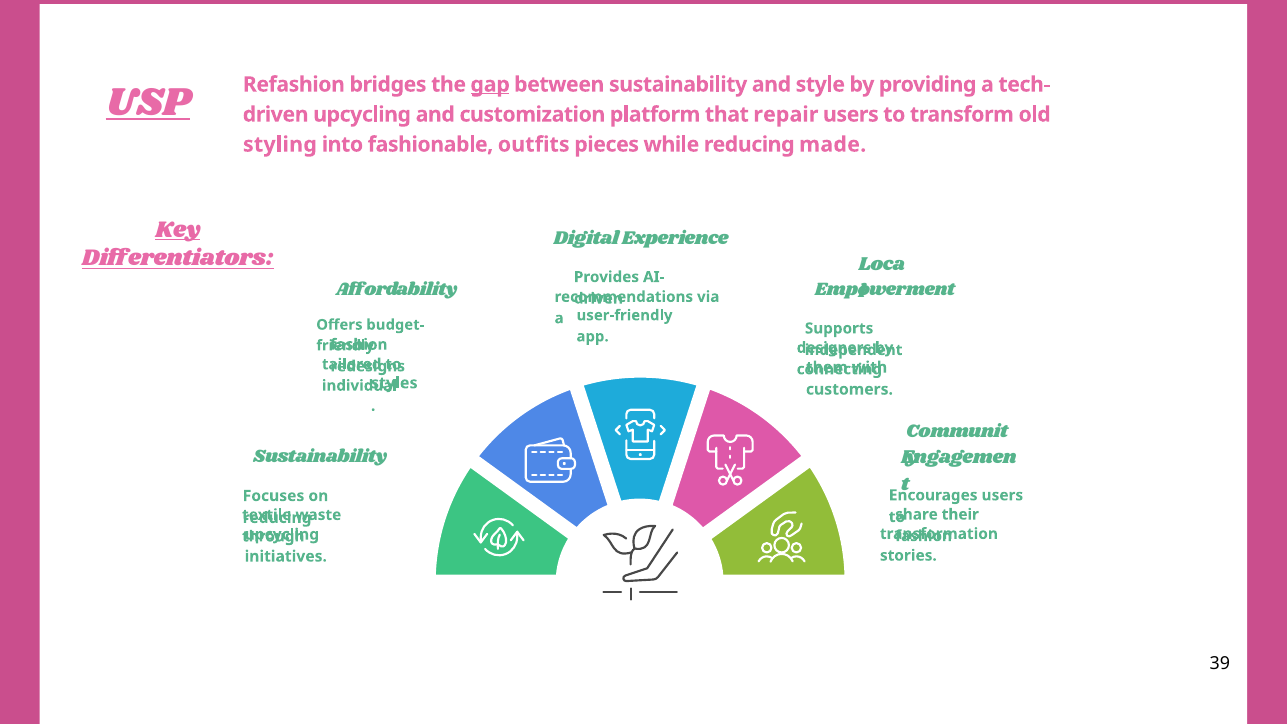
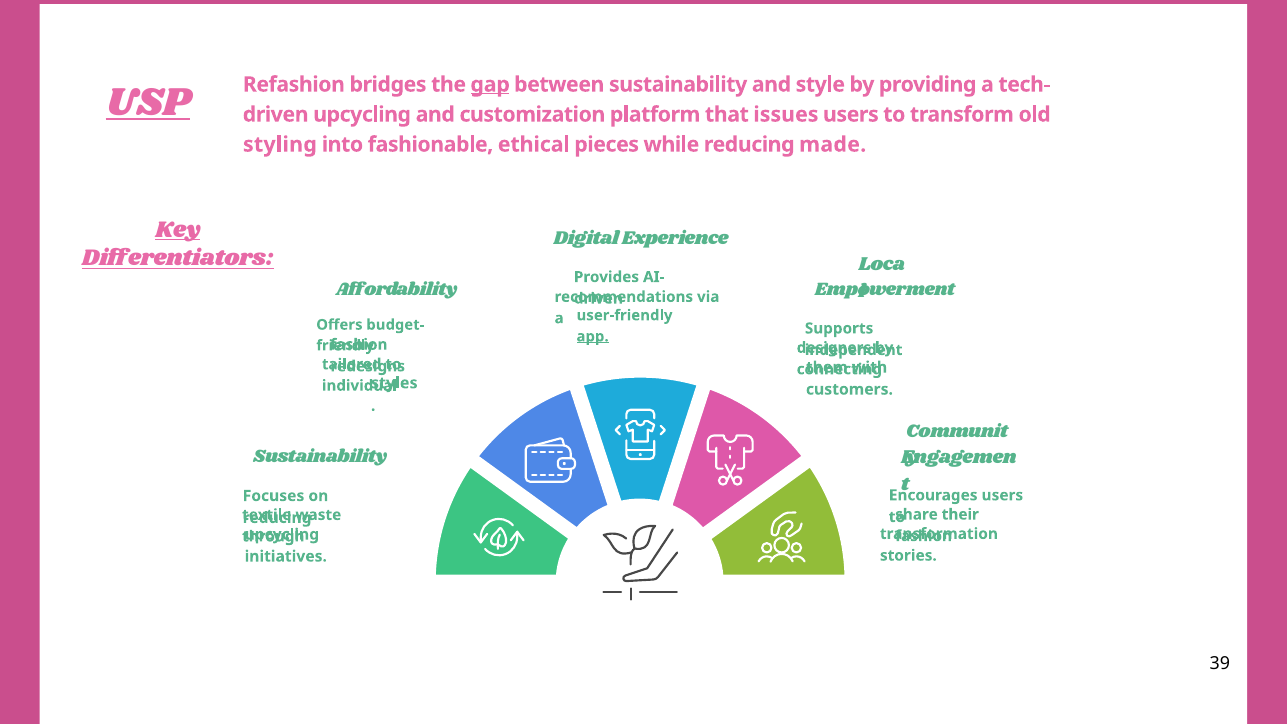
repair: repair -> issues
outfits: outfits -> ethical
app underline: none -> present
